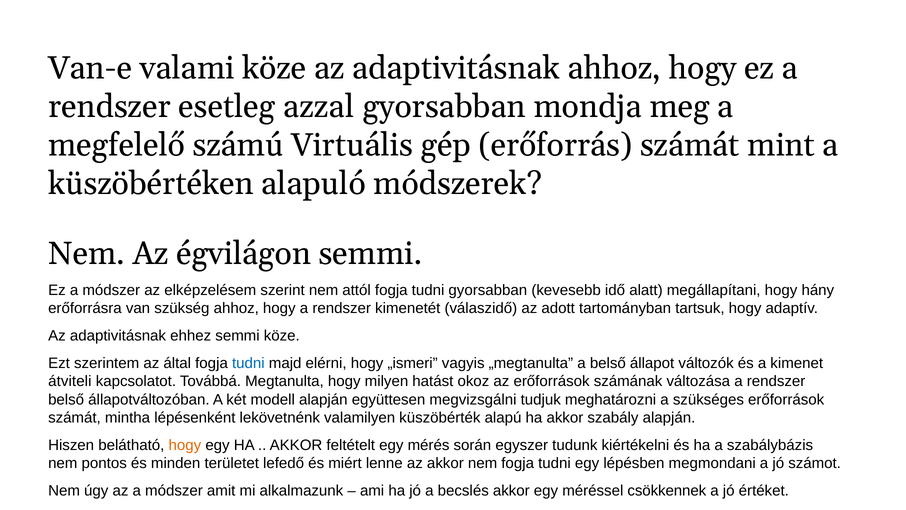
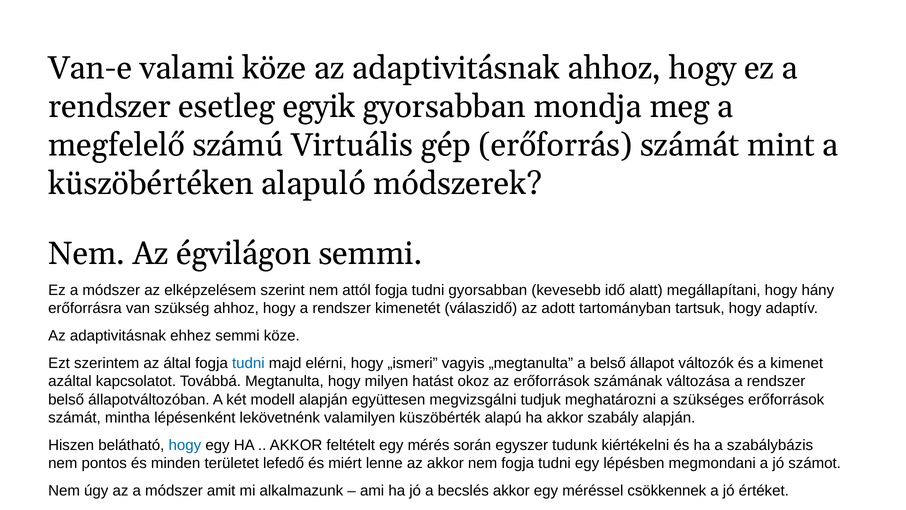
azzal: azzal -> egyik
átviteli: átviteli -> azáltal
hogy at (185, 445) colour: orange -> blue
